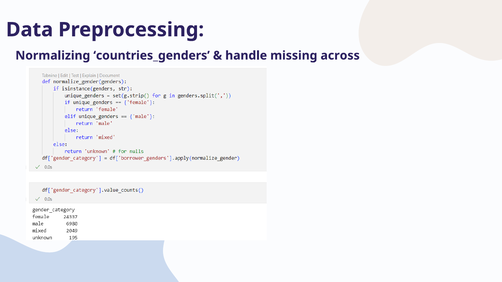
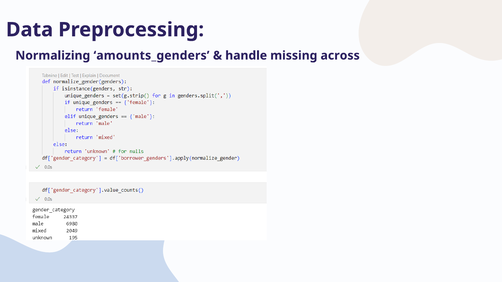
countries_genders: countries_genders -> amounts_genders
